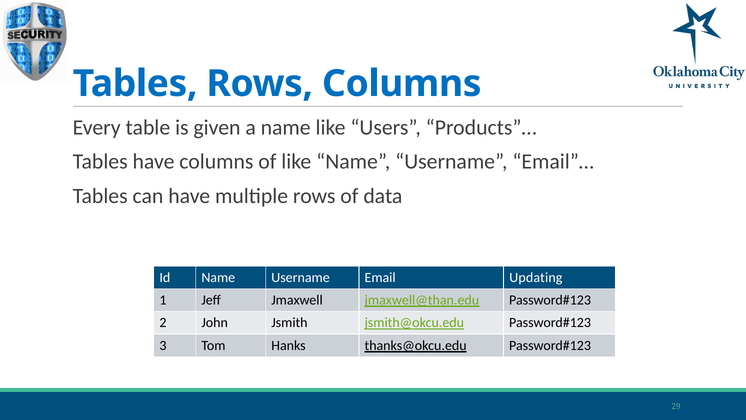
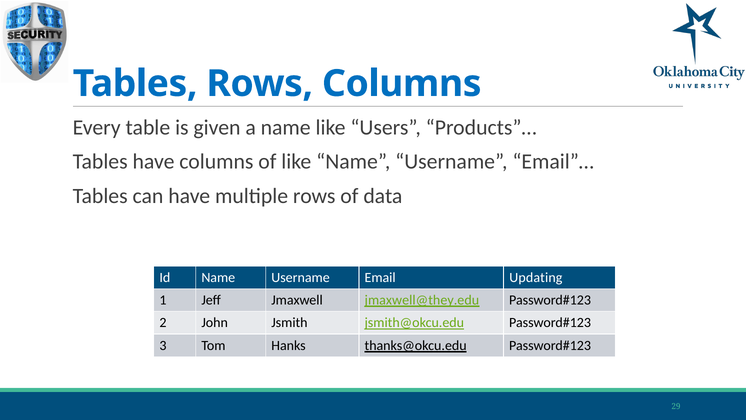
jmaxwell@than.edu: jmaxwell@than.edu -> jmaxwell@they.edu
